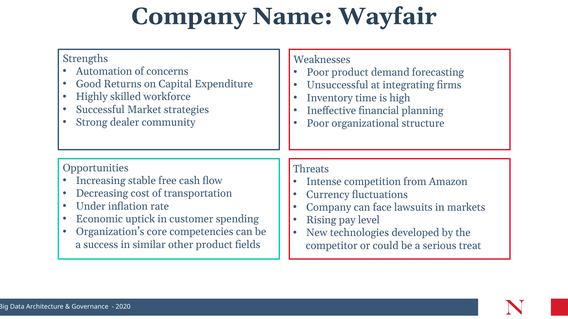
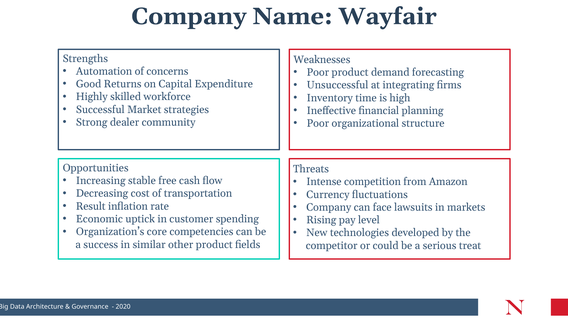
Under: Under -> Result
